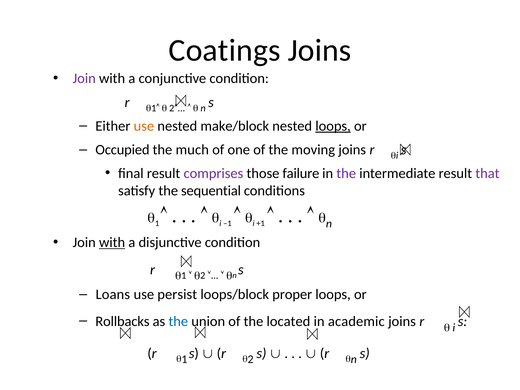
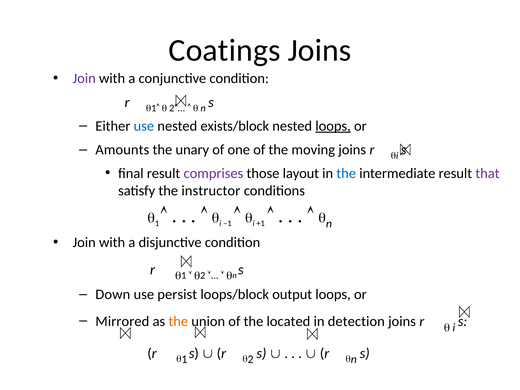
use at (144, 126) colour: orange -> blue
make/block: make/block -> exists/block
Occupied: Occupied -> Amounts
much: much -> unary
failure: failure -> layout
the at (346, 173) colour: purple -> blue
sequential: sequential -> instructor
with at (112, 242) underline: present -> none
Loans: Loans -> Down
proper: proper -> output
Rollbacks: Rollbacks -> Mirrored
the at (178, 322) colour: blue -> orange
academic: academic -> detection
